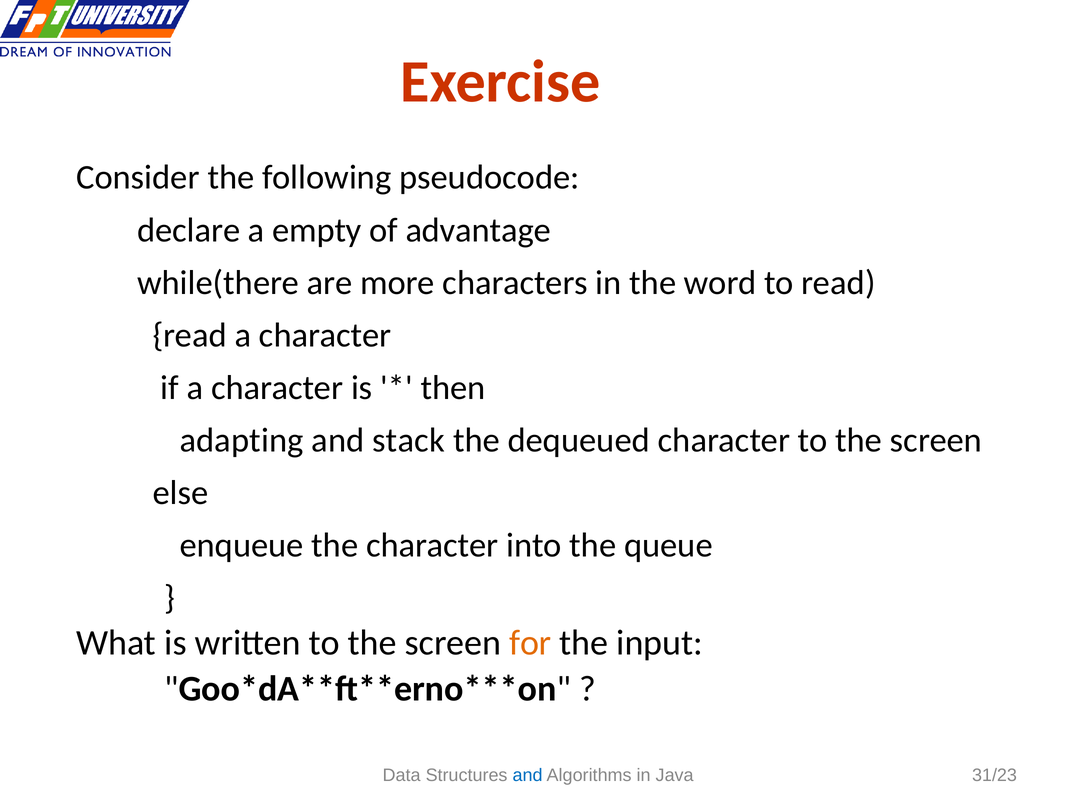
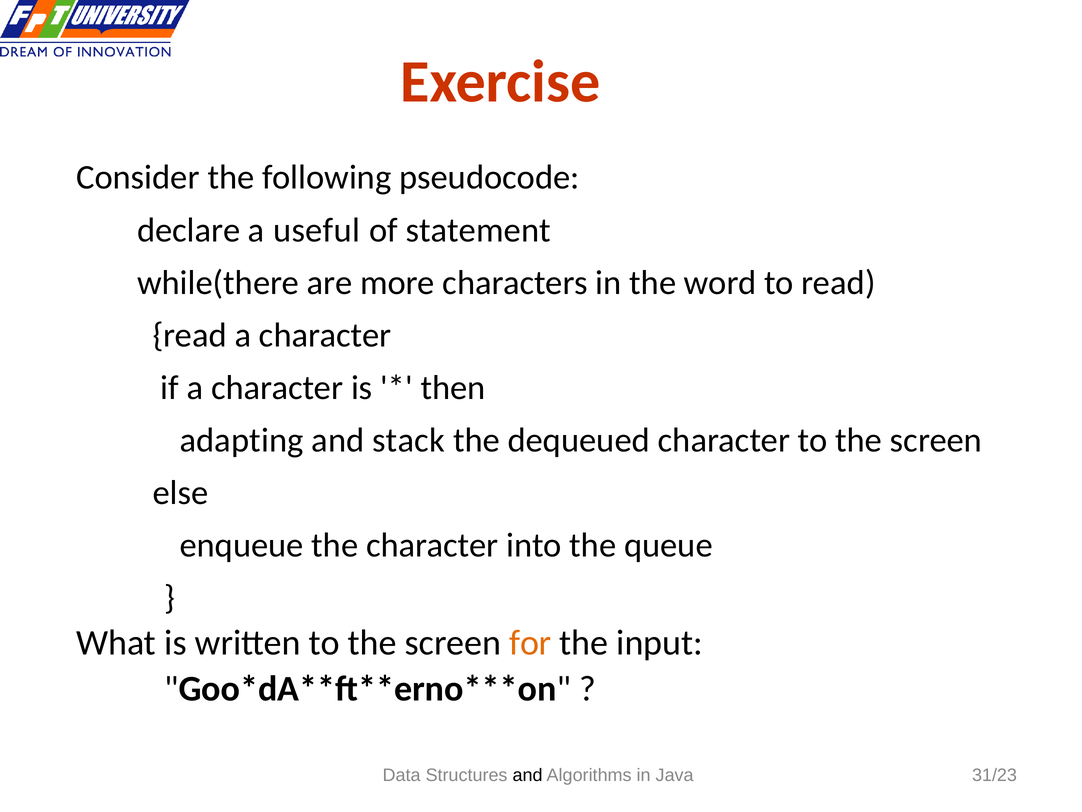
empty: empty -> useful
advantage: advantage -> statement
and at (528, 775) colour: blue -> black
